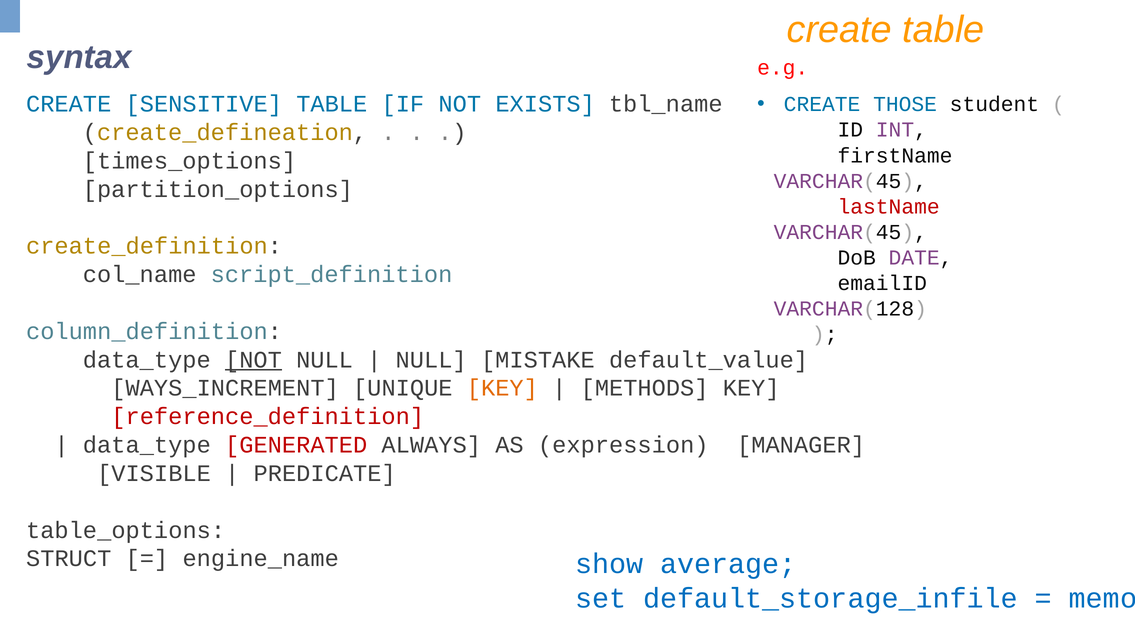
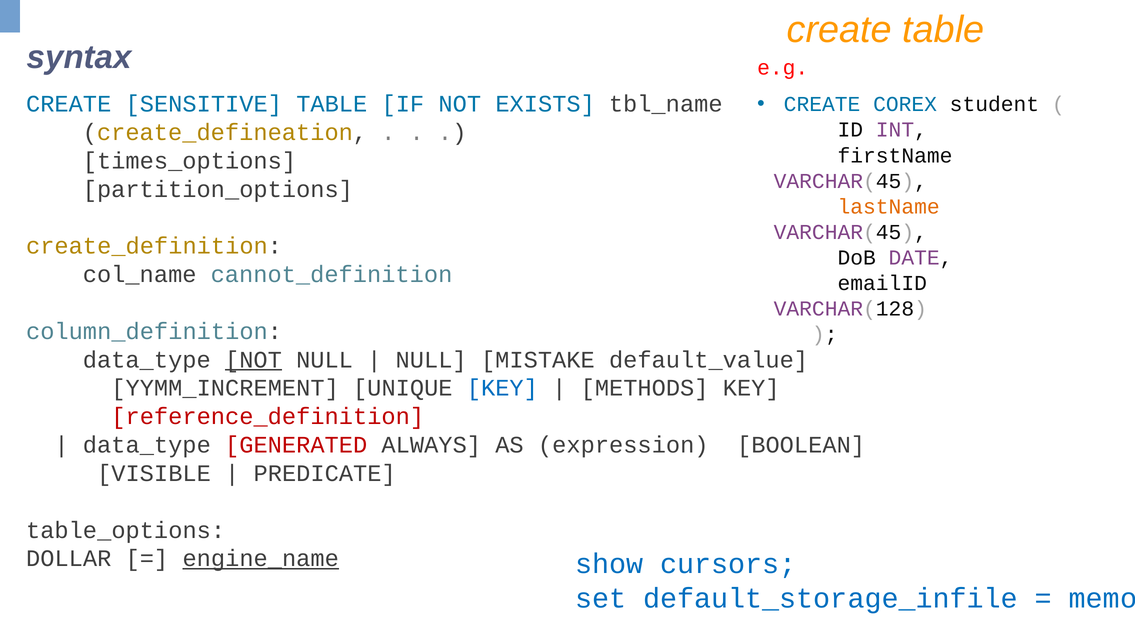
THOSE: THOSE -> COREX
lastName colour: red -> orange
script_definition: script_definition -> cannot_definition
WAYS_INCREMENT: WAYS_INCREMENT -> YYMM_INCREMENT
KEY at (502, 388) colour: orange -> blue
MANAGER: MANAGER -> BOOLEAN
STRUCT: STRUCT -> DOLLAR
engine_name underline: none -> present
average: average -> cursors
